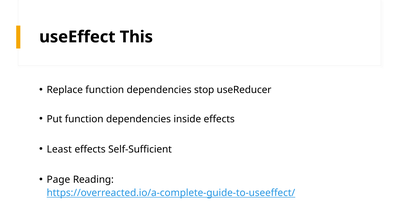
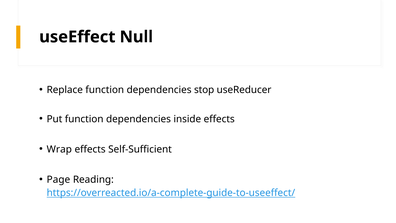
This: This -> Null
Least: Least -> Wrap
